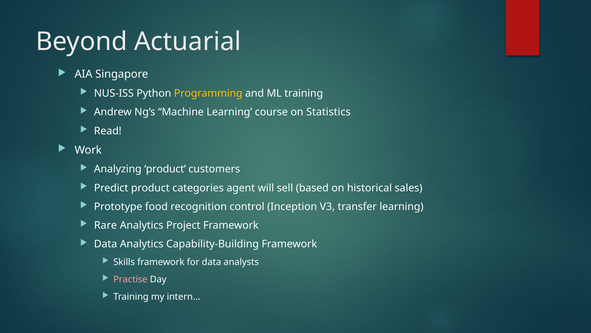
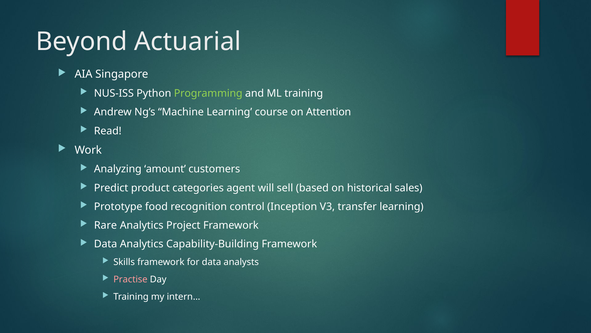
Programming colour: yellow -> light green
Statistics: Statistics -> Attention
Analyzing product: product -> amount
